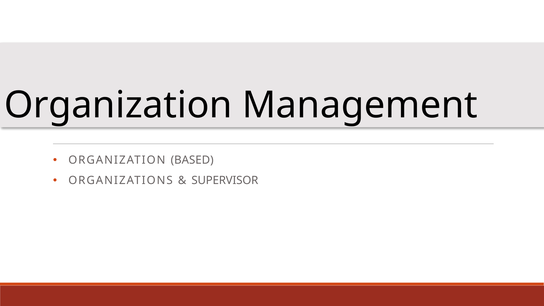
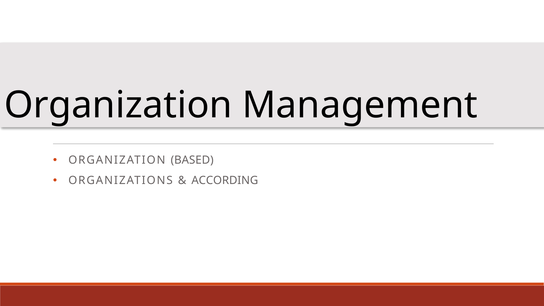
SUPERVISOR: SUPERVISOR -> ACCORDING
